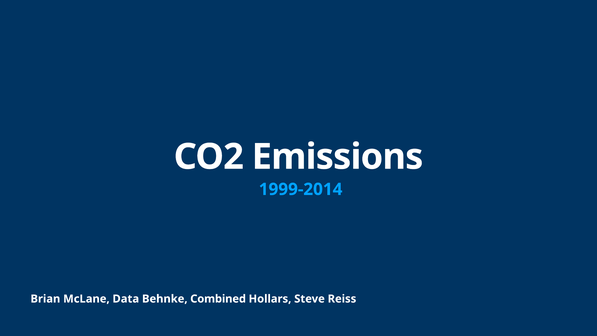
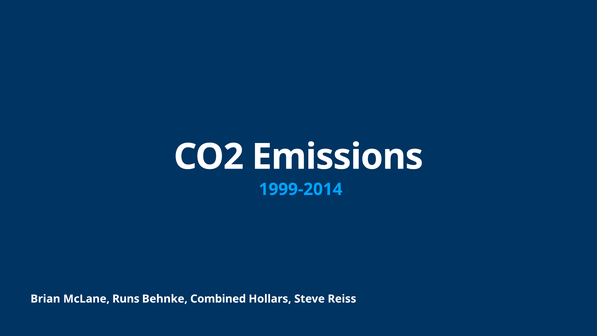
Data: Data -> Runs
